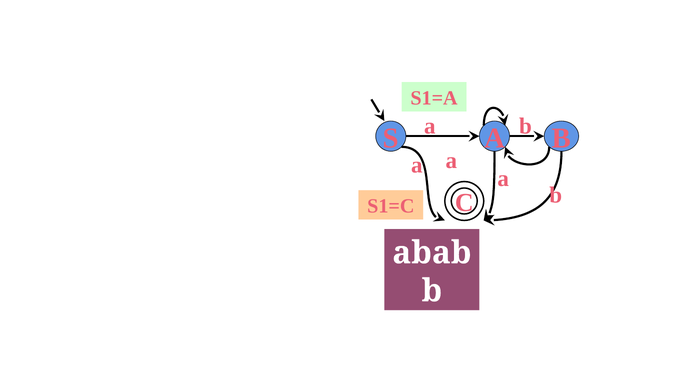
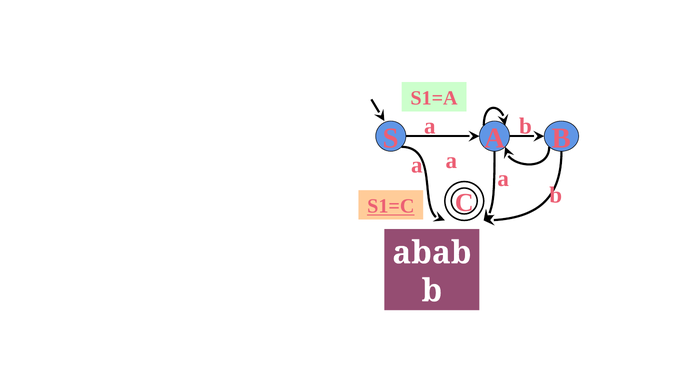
S1=C underline: none -> present
